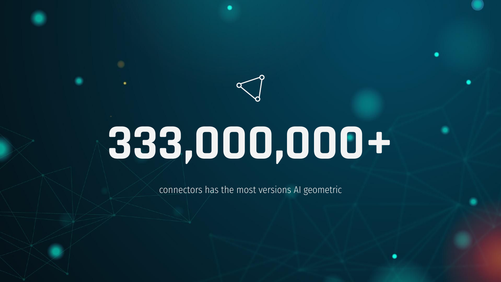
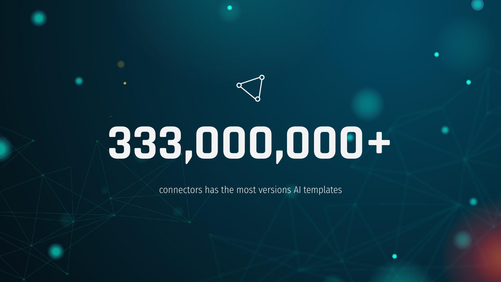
geometric: geometric -> templates
